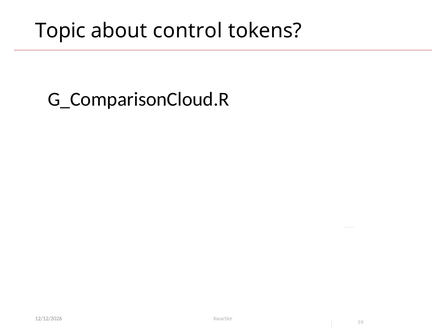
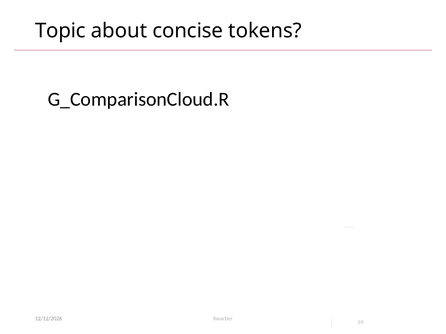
control: control -> concise
